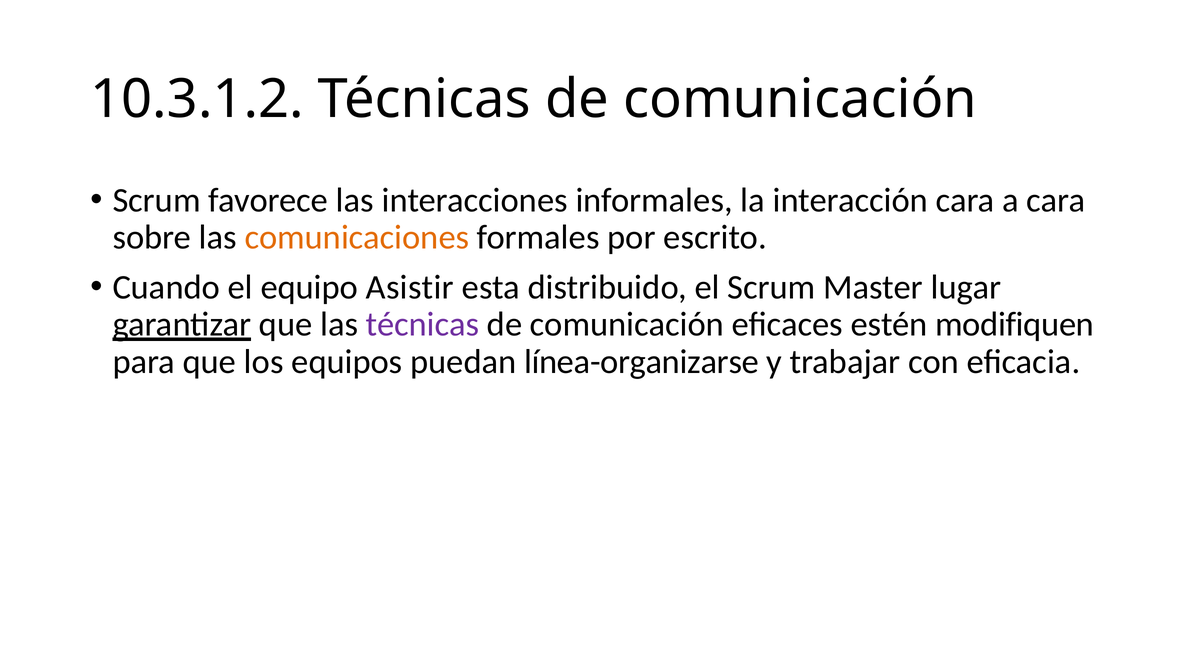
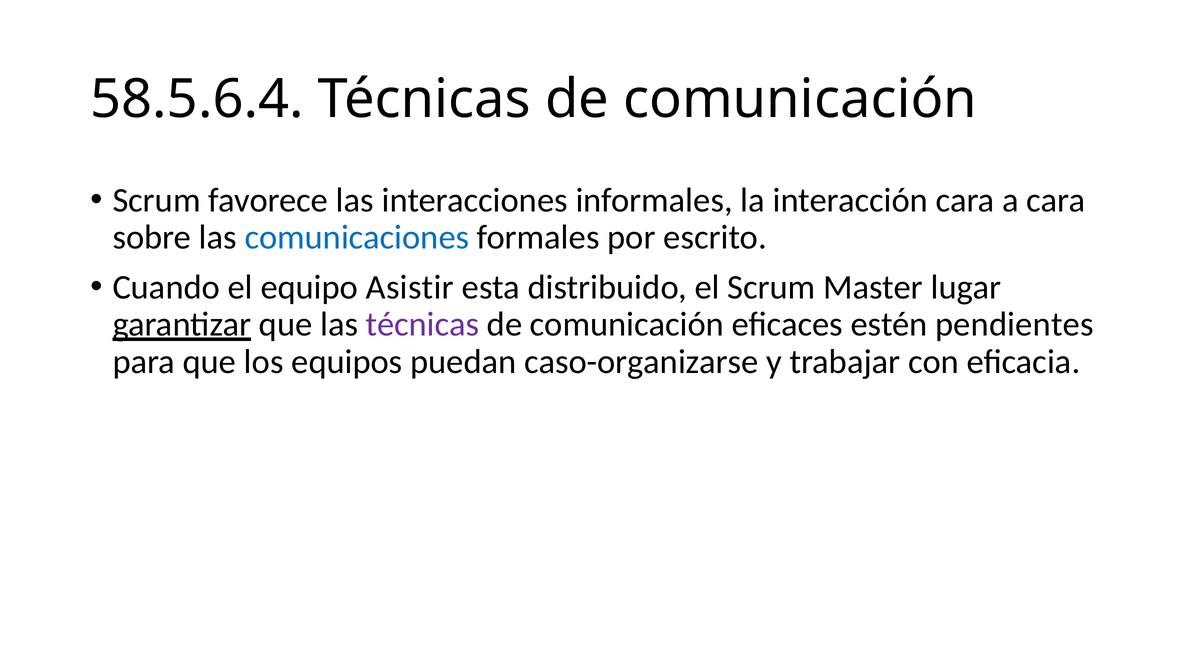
10.3.1.2: 10.3.1.2 -> 58.5.6.4
comunicaciones colour: orange -> blue
modifiquen: modifiquen -> pendientes
línea-organizarse: línea-organizarse -> caso-organizarse
